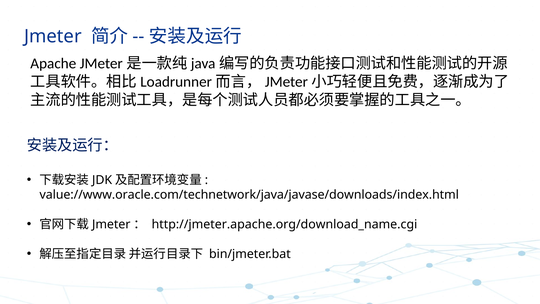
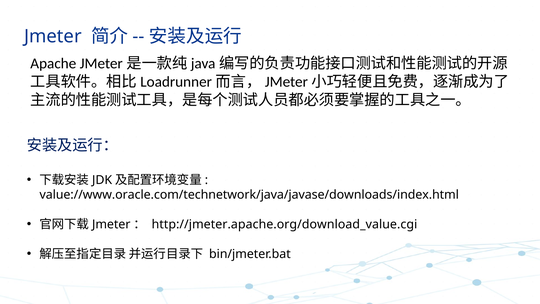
http://jmeter.apache.org/download_name.cgi: http://jmeter.apache.org/download_name.cgi -> http://jmeter.apache.org/download_value.cgi
